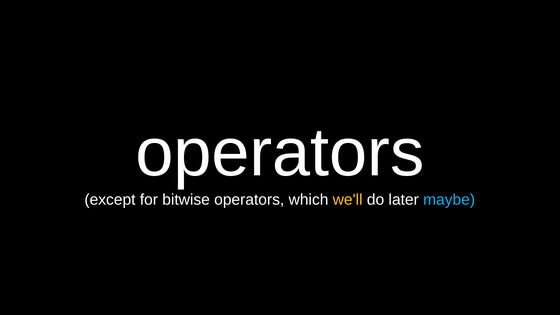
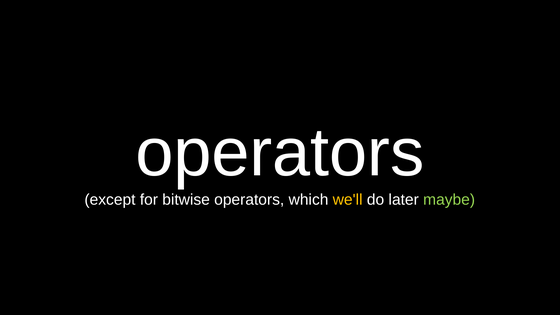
maybe colour: light blue -> light green
